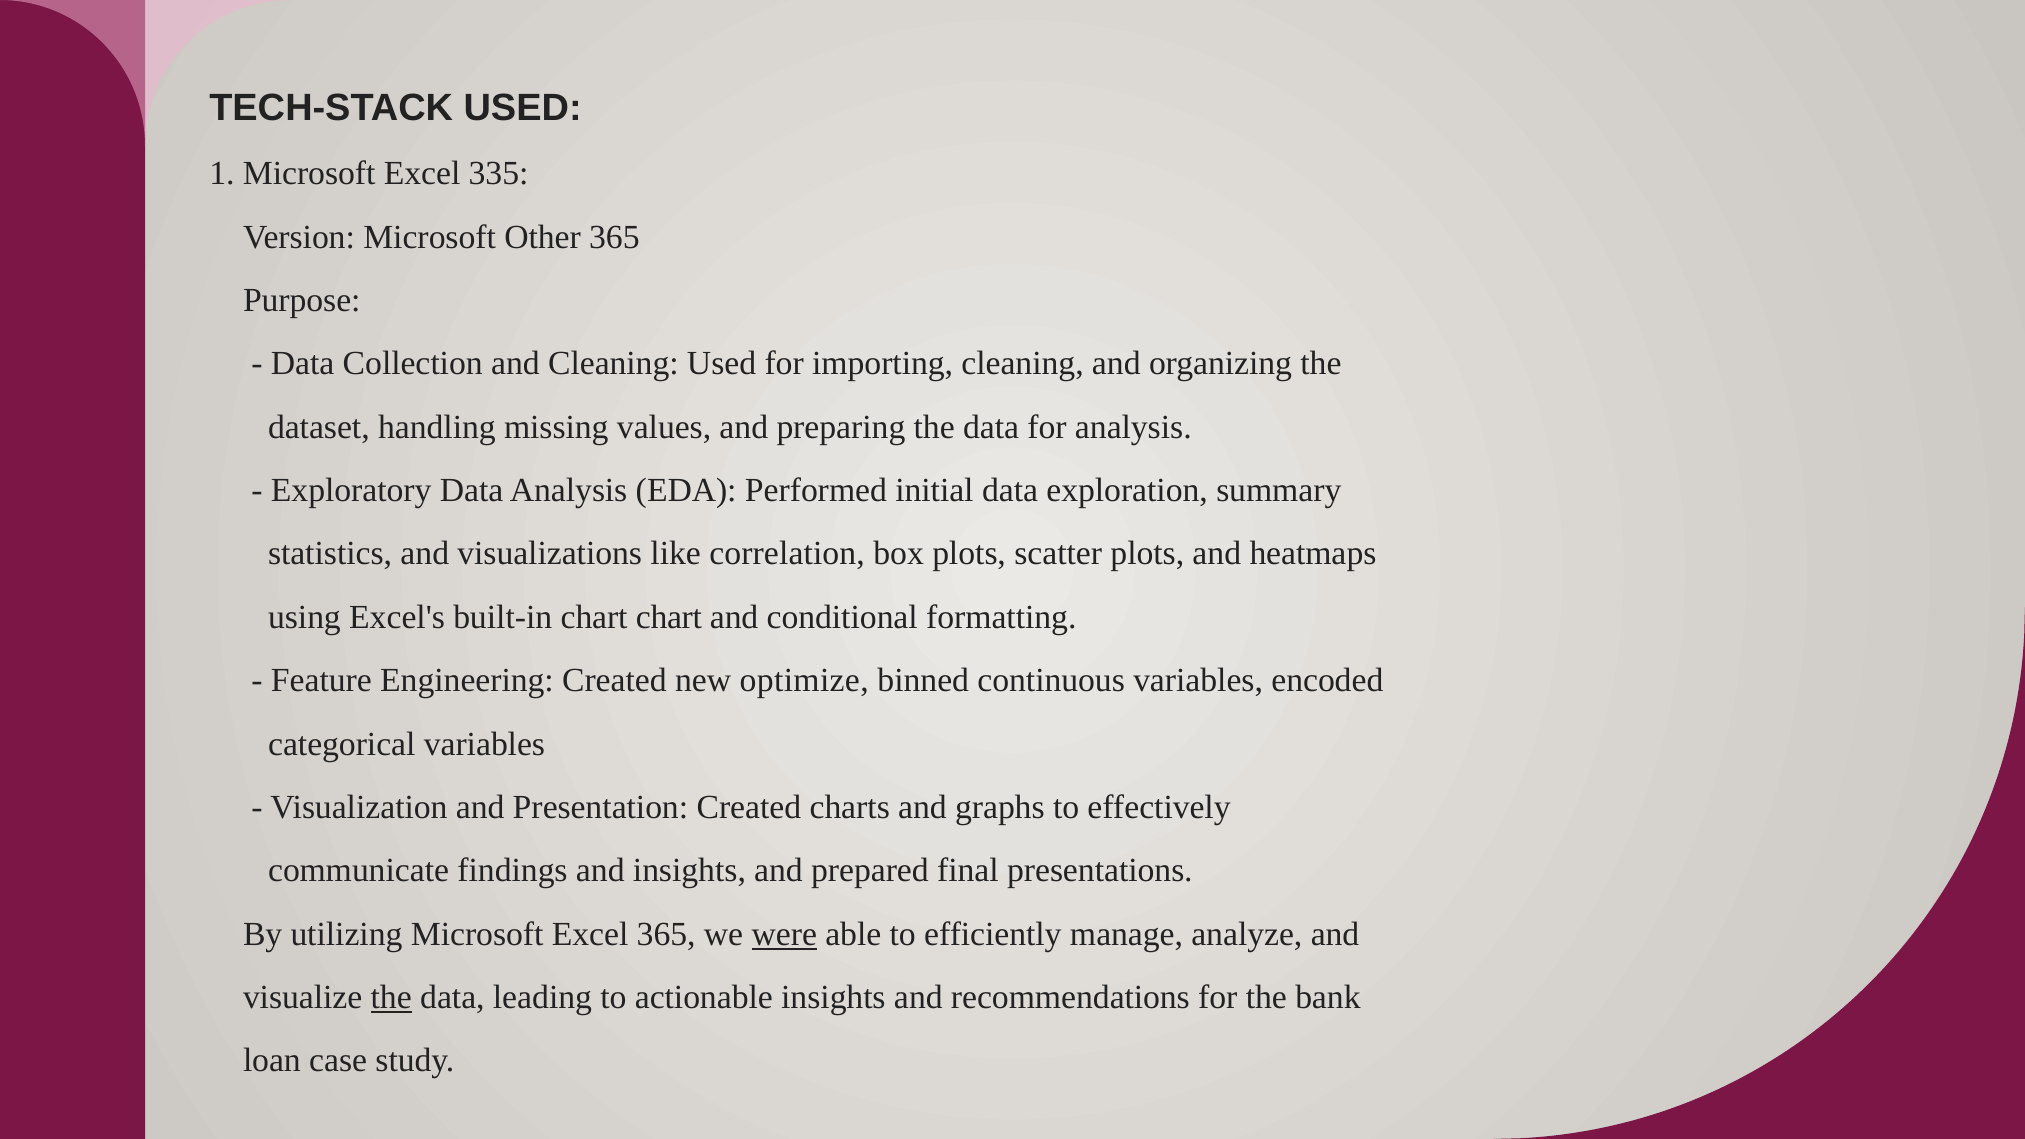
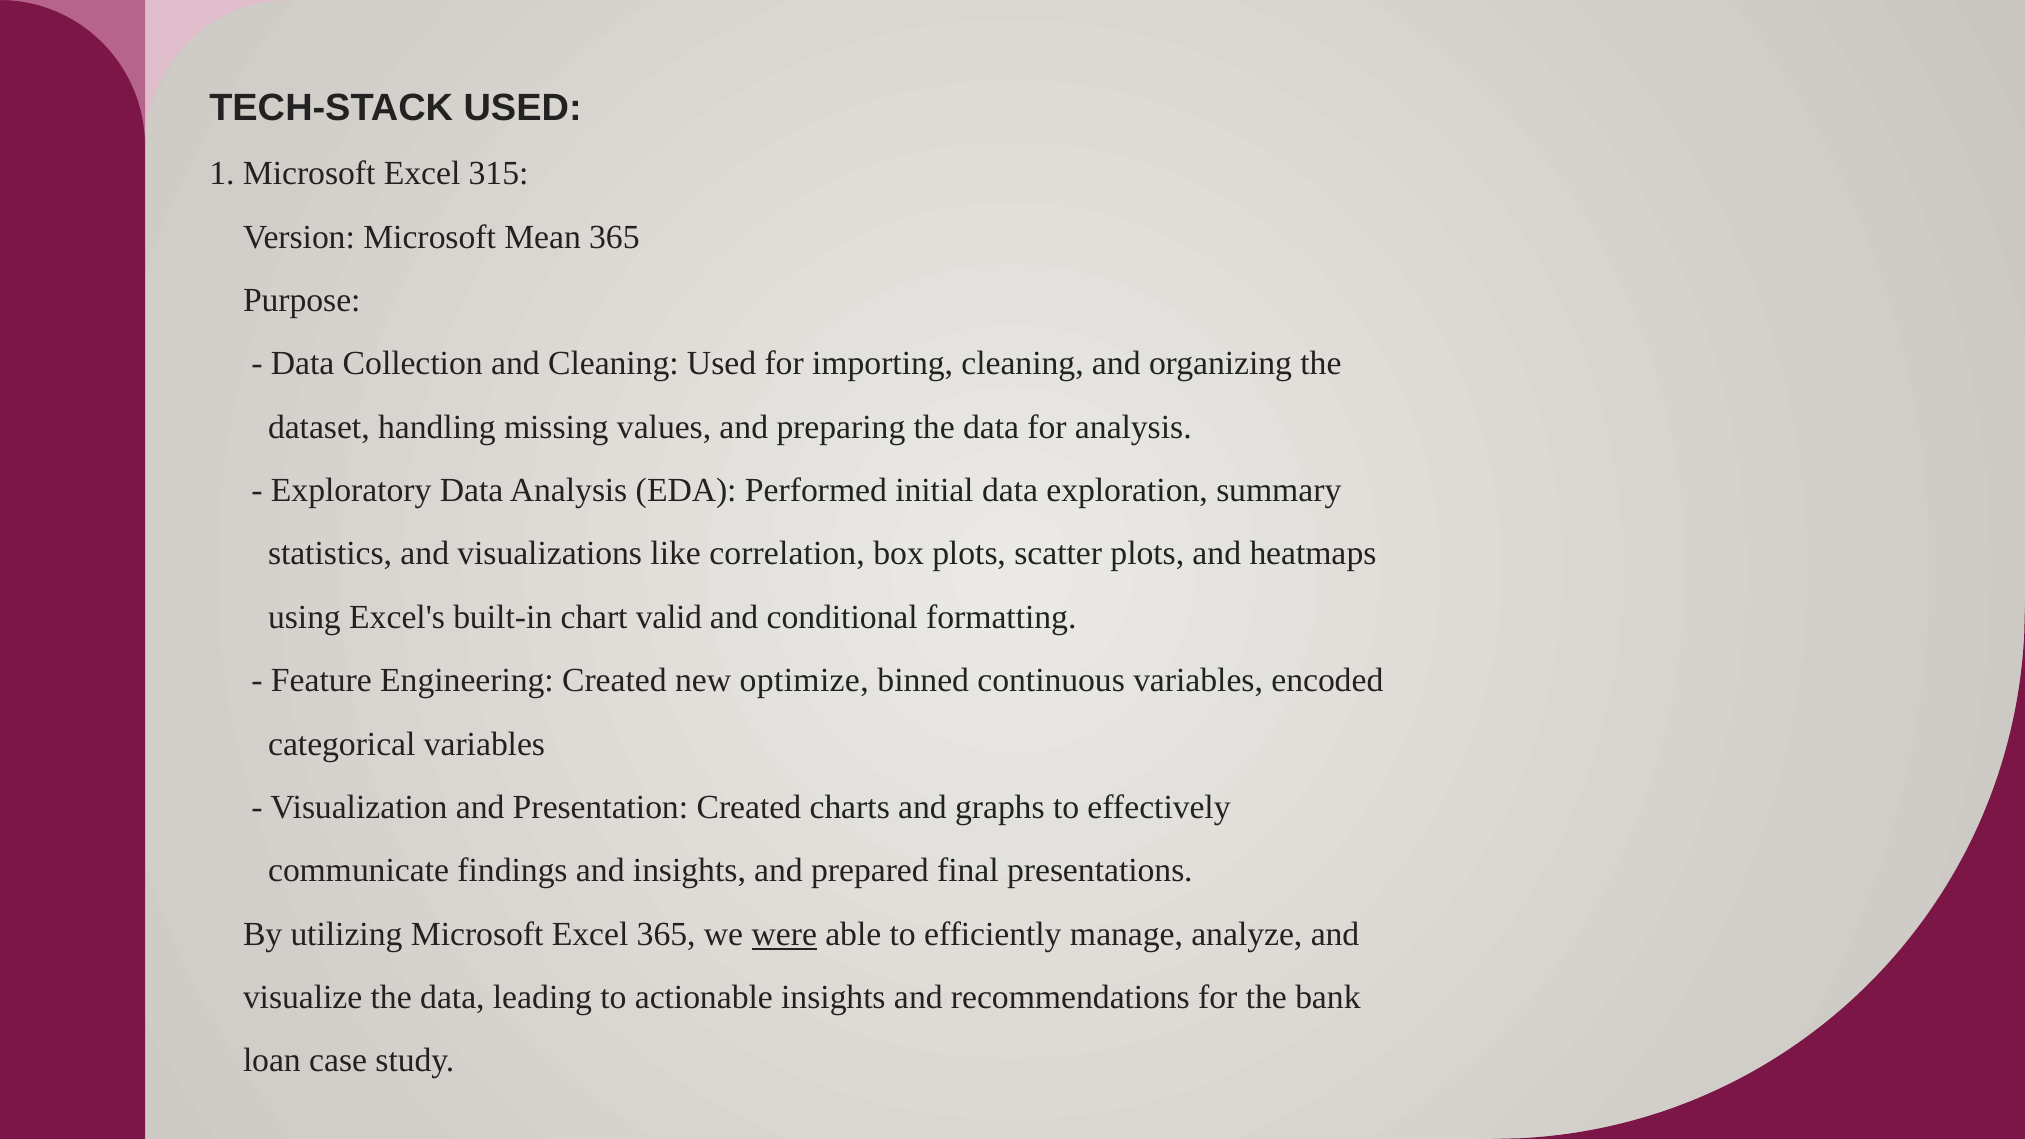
335: 335 -> 315
Other: Other -> Mean
chart chart: chart -> valid
the at (391, 998) underline: present -> none
